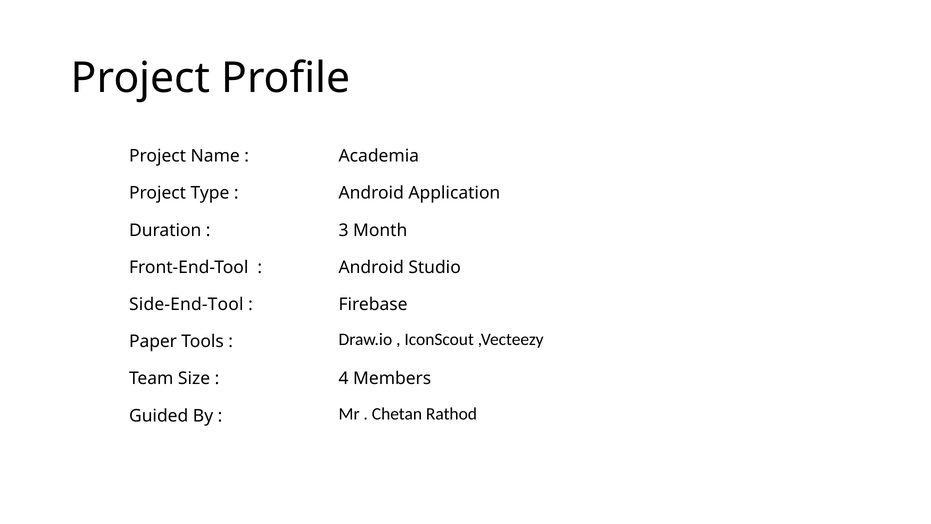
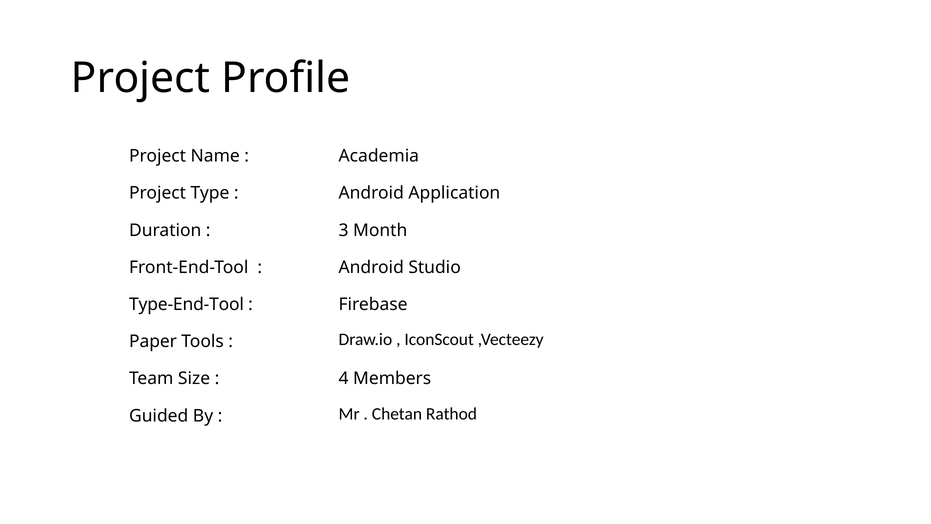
Side-End-Tool: Side-End-Tool -> Type-End-Tool
